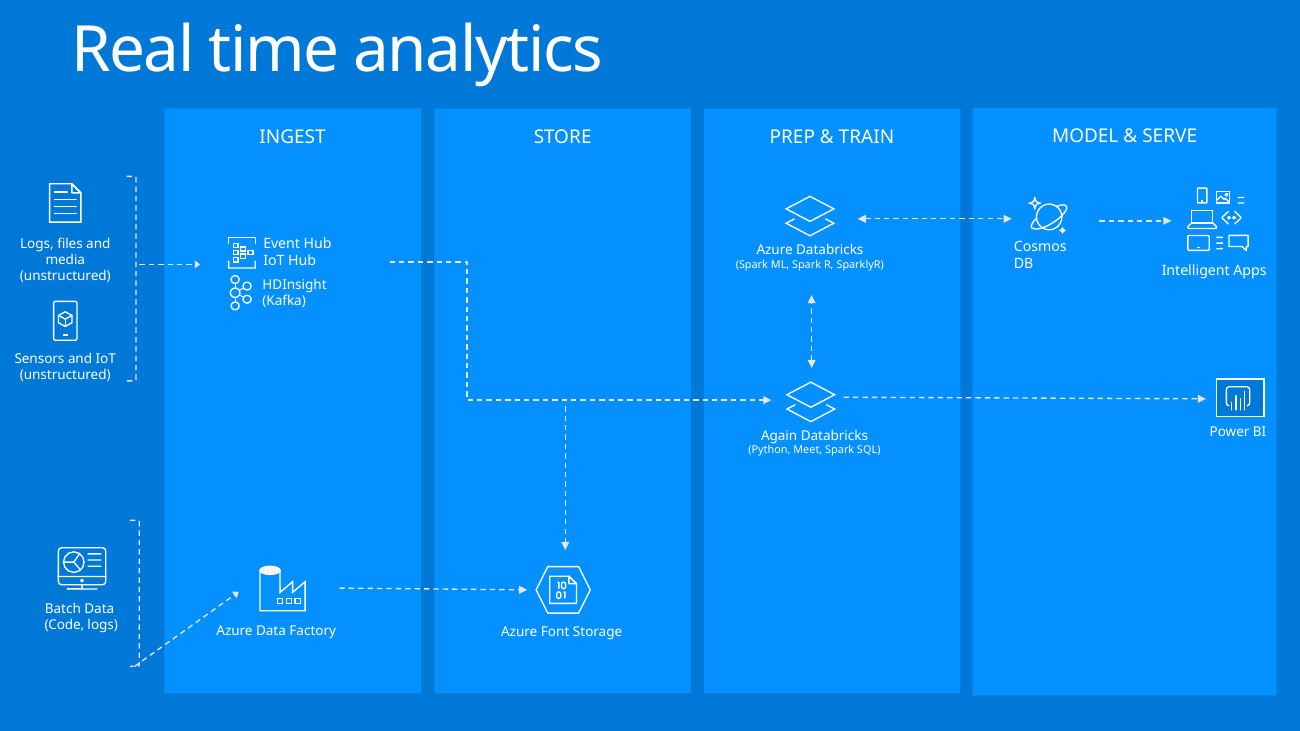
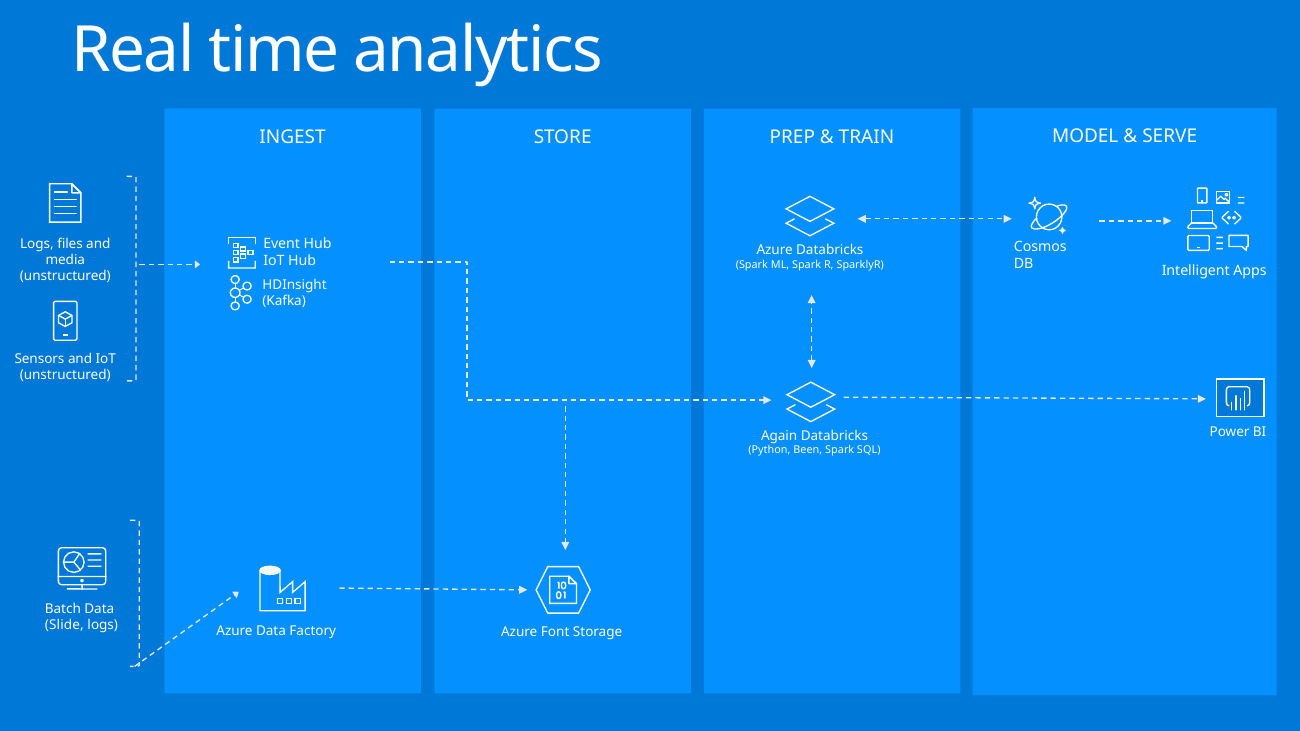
Meet: Meet -> Been
Code: Code -> Slide
